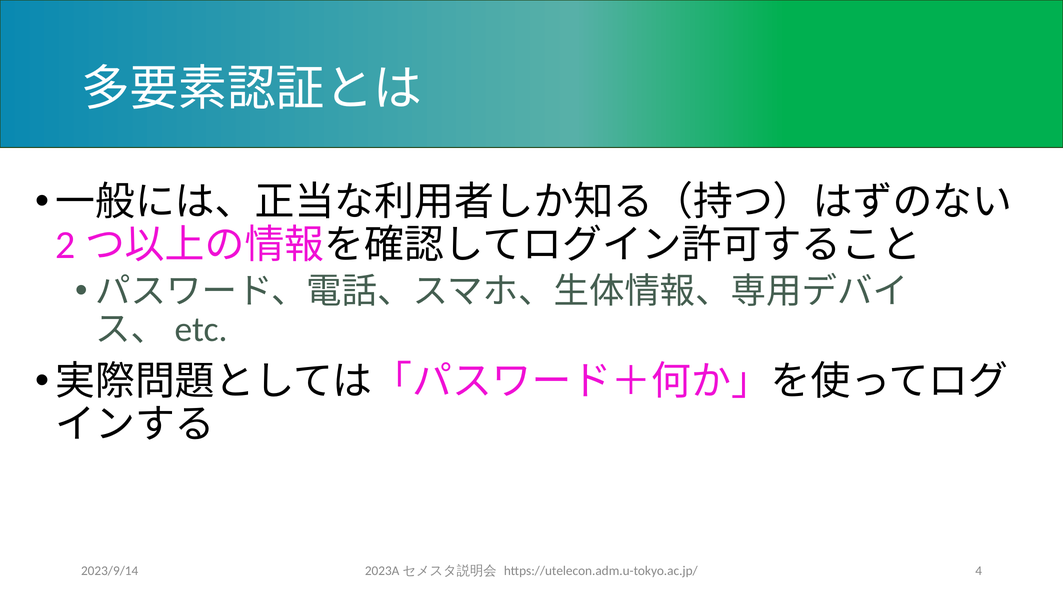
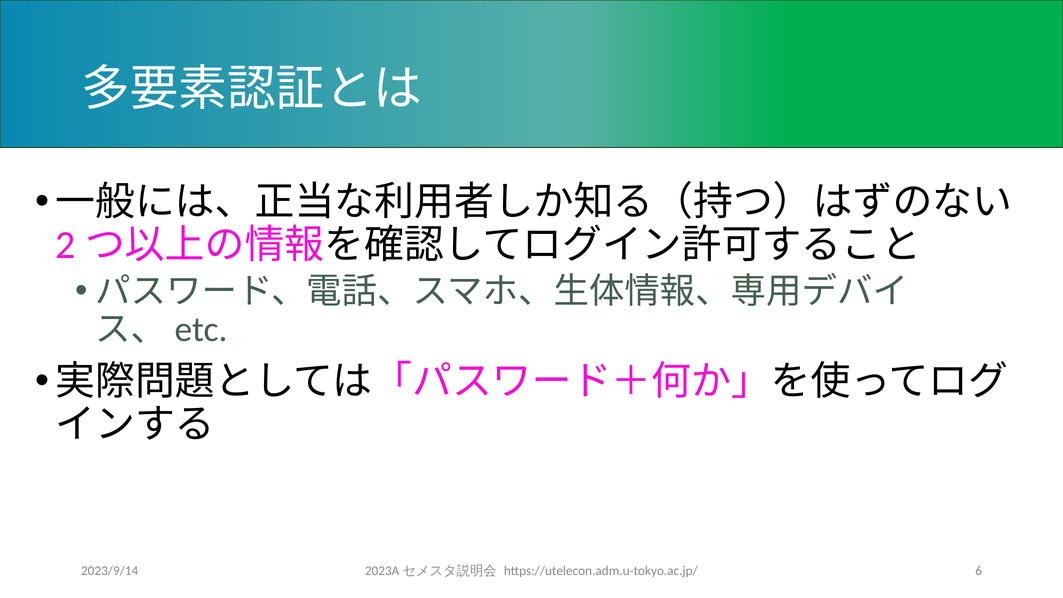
4: 4 -> 6
